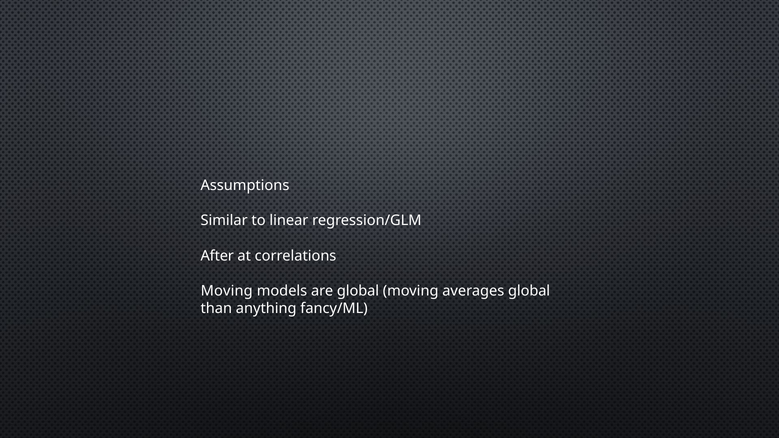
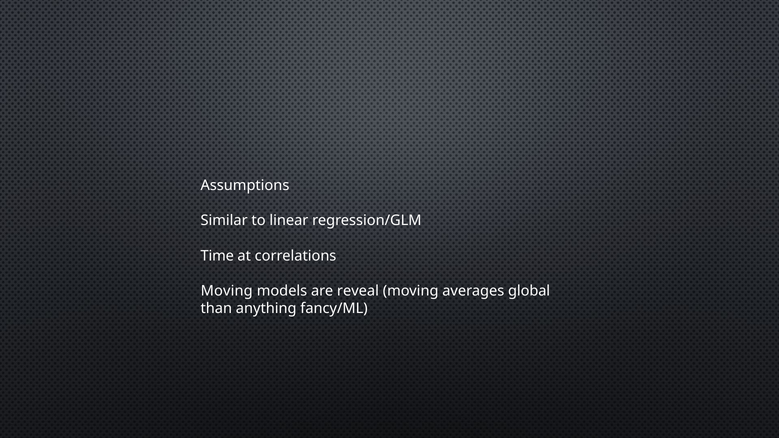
After: After -> Time
are global: global -> reveal
